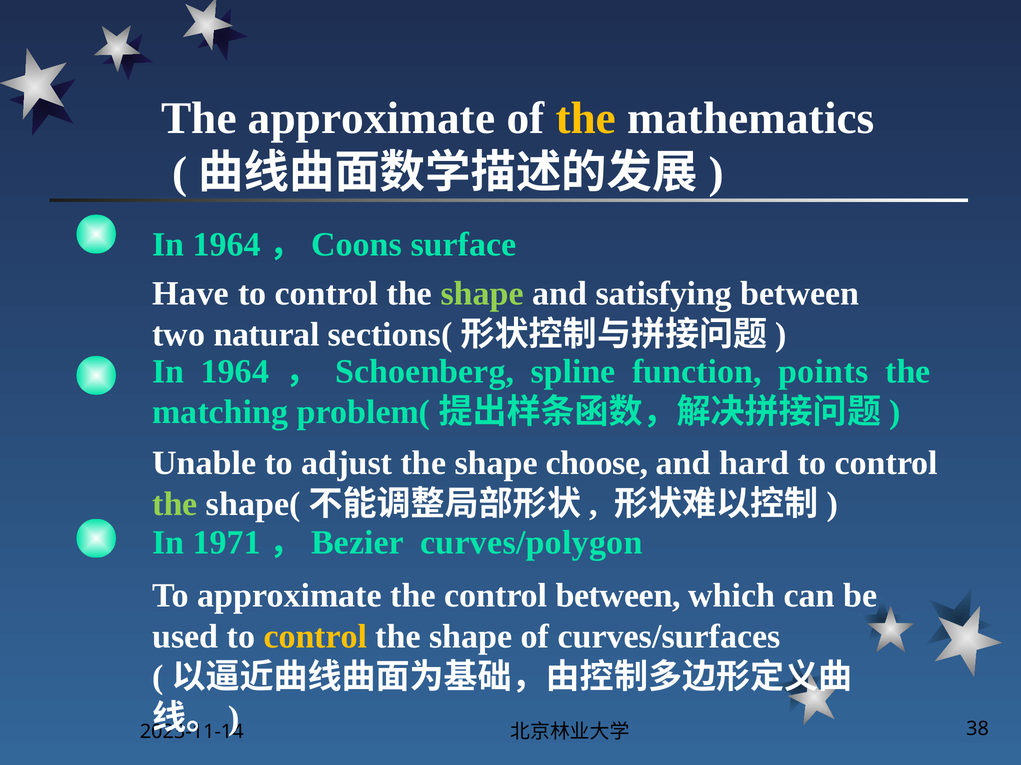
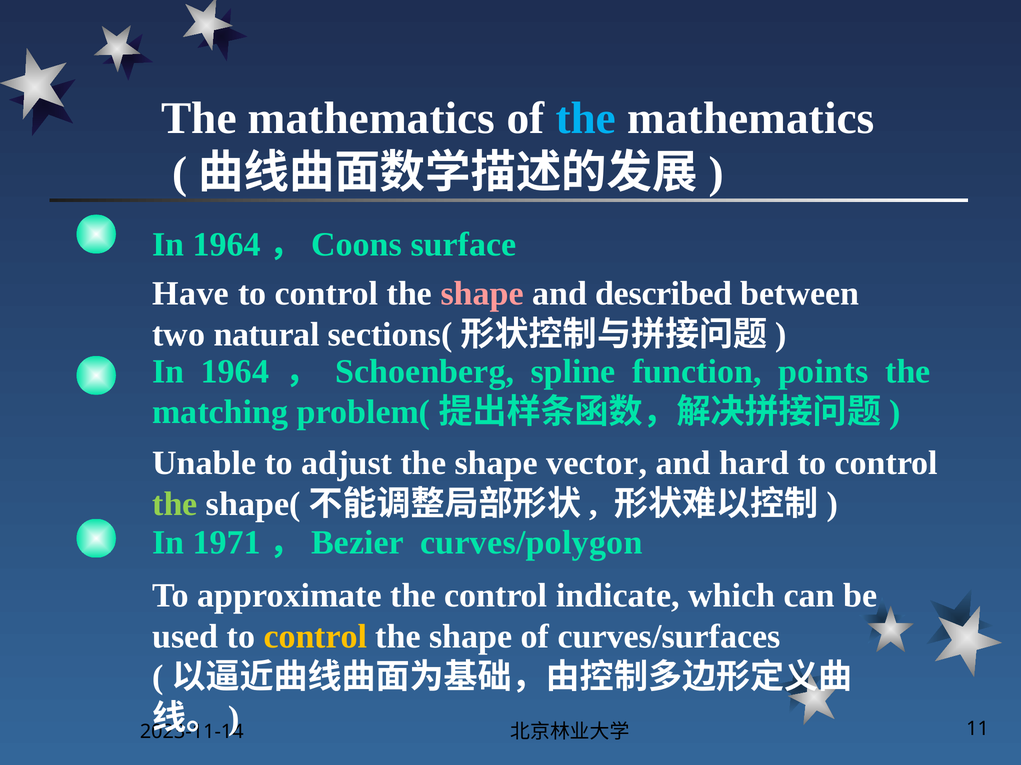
approximate at (372, 118): approximate -> mathematics
the at (586, 118) colour: yellow -> light blue
shape at (482, 294) colour: light green -> pink
satisfying: satisfying -> described
choose: choose -> vector
control between: between -> indicate
38: 38 -> 11
